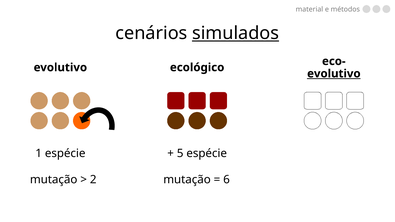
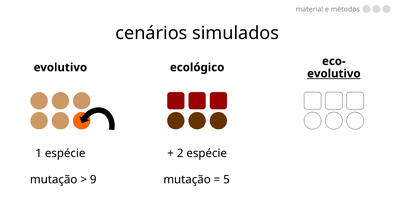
simulados underline: present -> none
5: 5 -> 2
2: 2 -> 9
6: 6 -> 5
